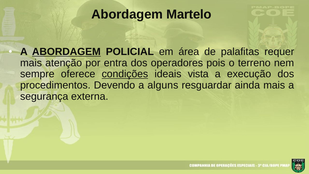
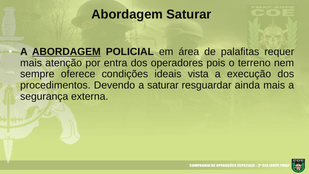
Abordagem Martelo: Martelo -> Saturar
condições underline: present -> none
a alguns: alguns -> saturar
